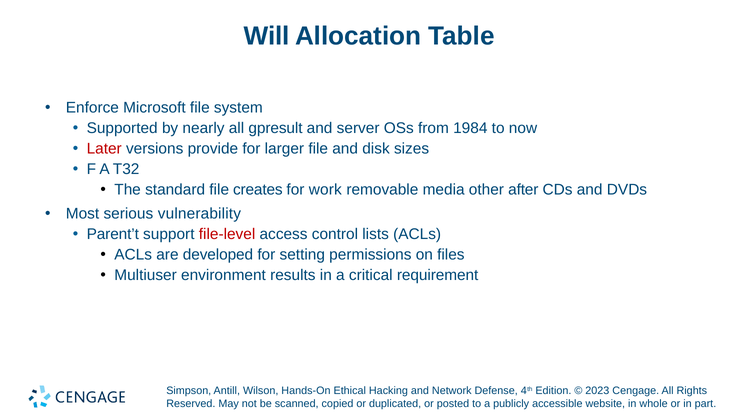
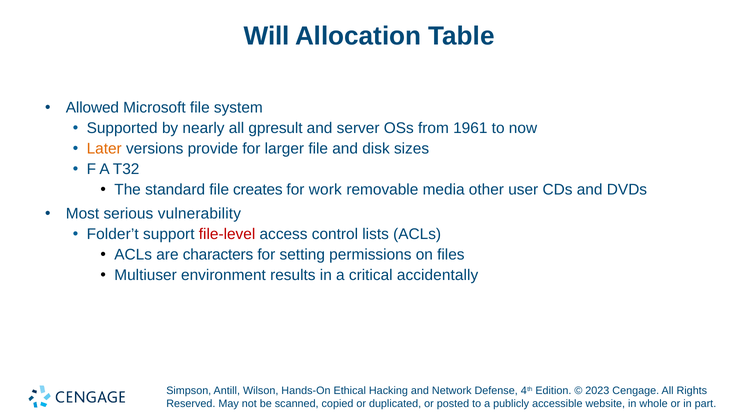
Enforce: Enforce -> Allowed
1984: 1984 -> 1961
Later colour: red -> orange
after: after -> user
Parent’t: Parent’t -> Folder’t
developed: developed -> characters
requirement: requirement -> accidentally
